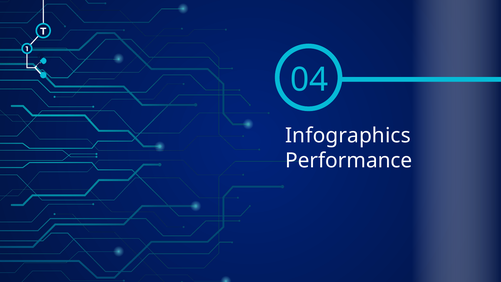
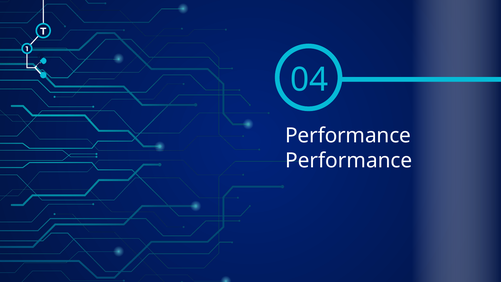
Infographics at (348, 136): Infographics -> Performance
